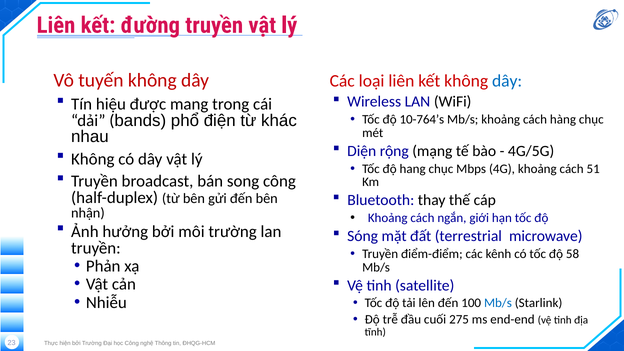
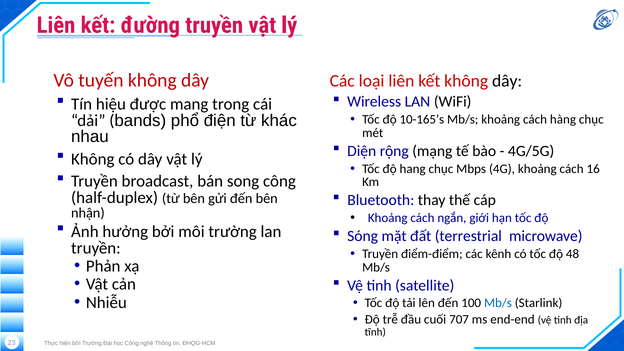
dây at (507, 81) colour: blue -> black
10-764’s: 10-764’s -> 10-165’s
51: 51 -> 16
58: 58 -> 48
275: 275 -> 707
